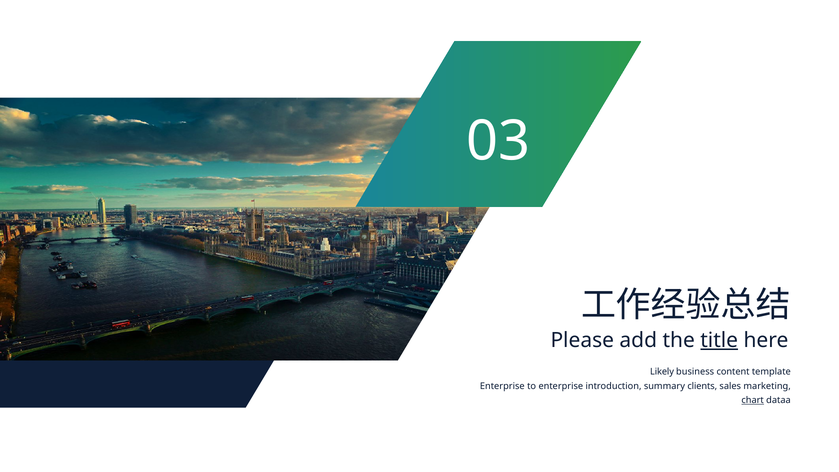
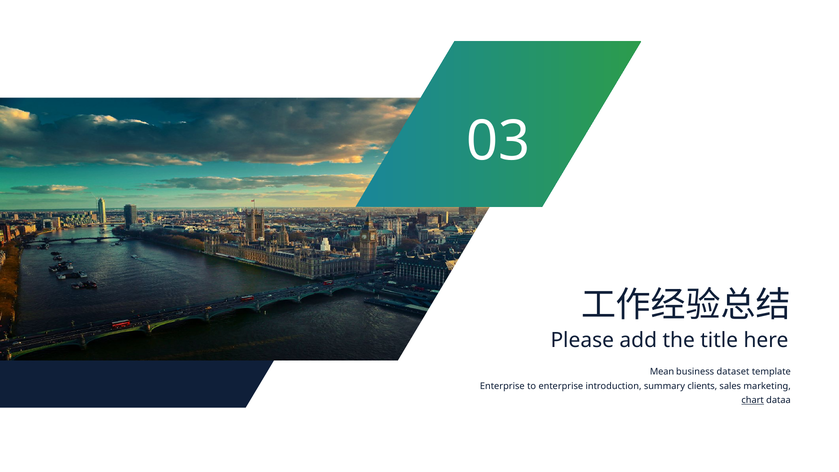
title underline: present -> none
Likely: Likely -> Mean
content: content -> dataset
